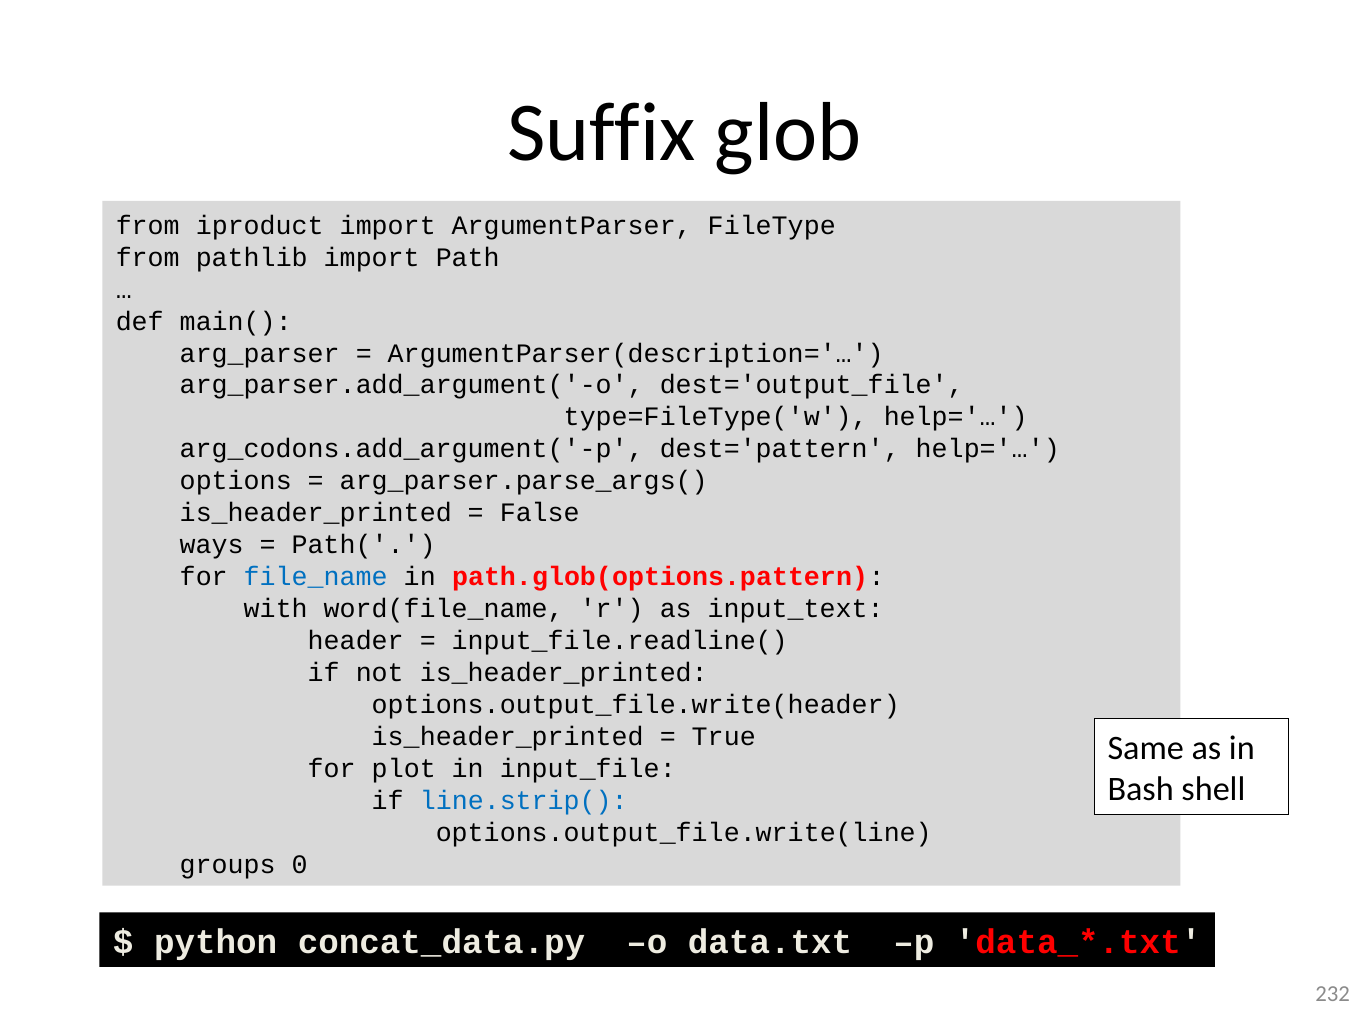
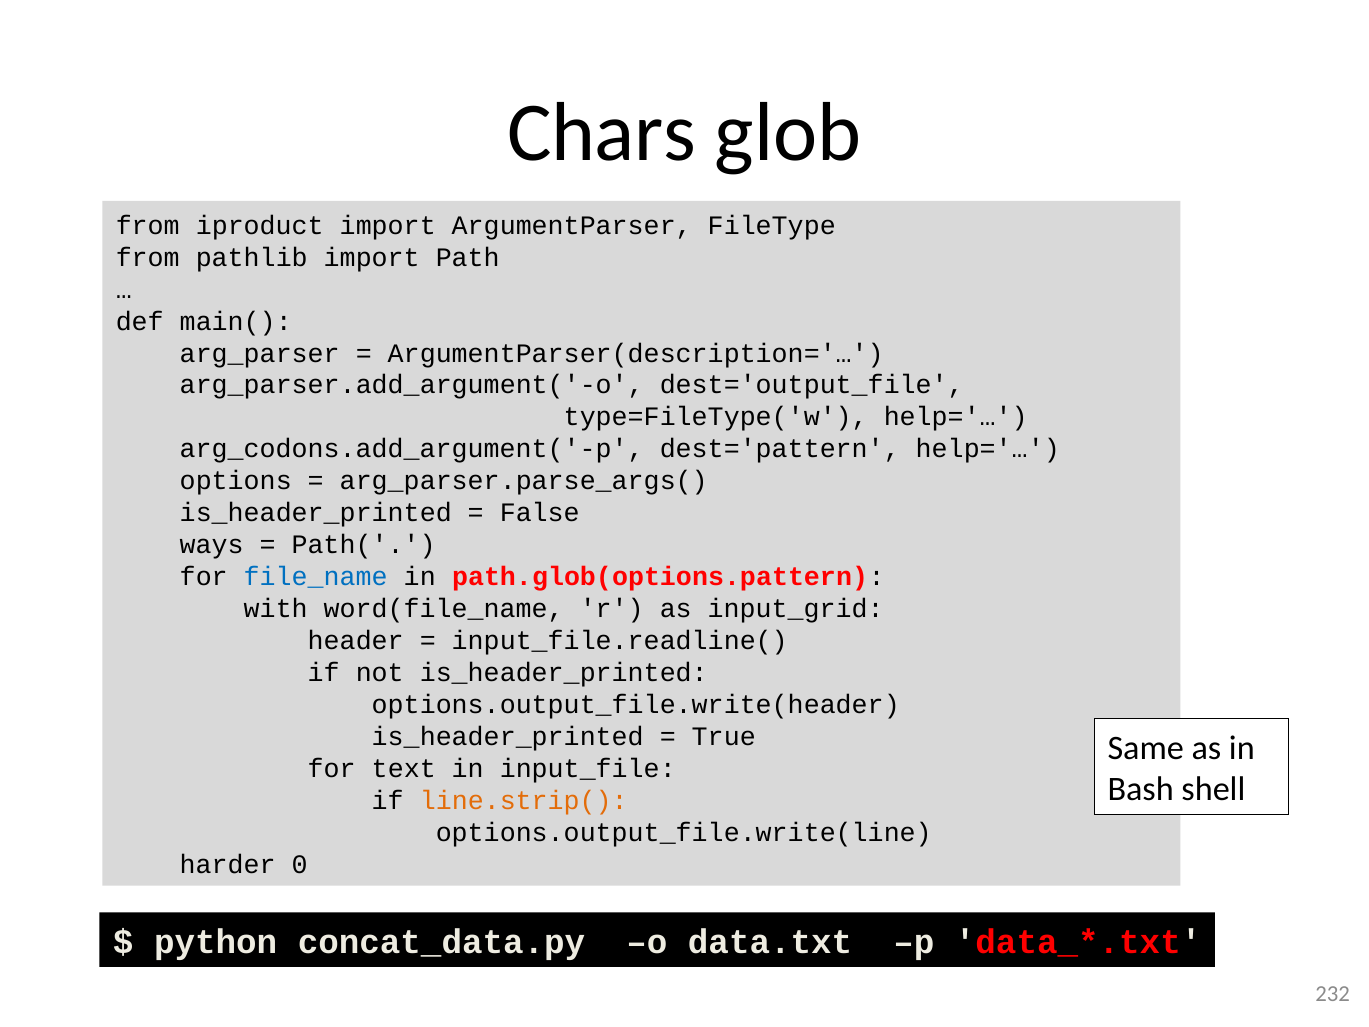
Suffix: Suffix -> Chars
input_text: input_text -> input_grid
plot: plot -> text
line.strip( colour: blue -> orange
groups: groups -> harder
